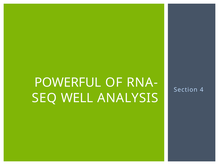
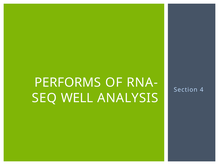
POWERFUL: POWERFUL -> PERFORMS
